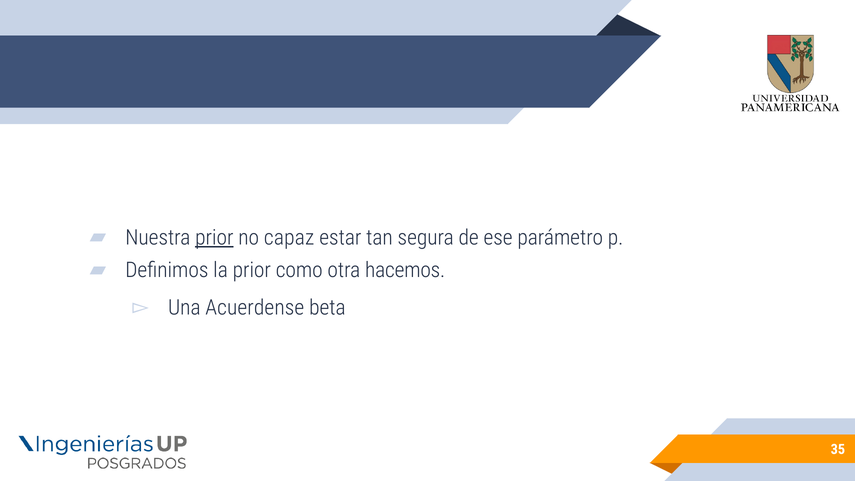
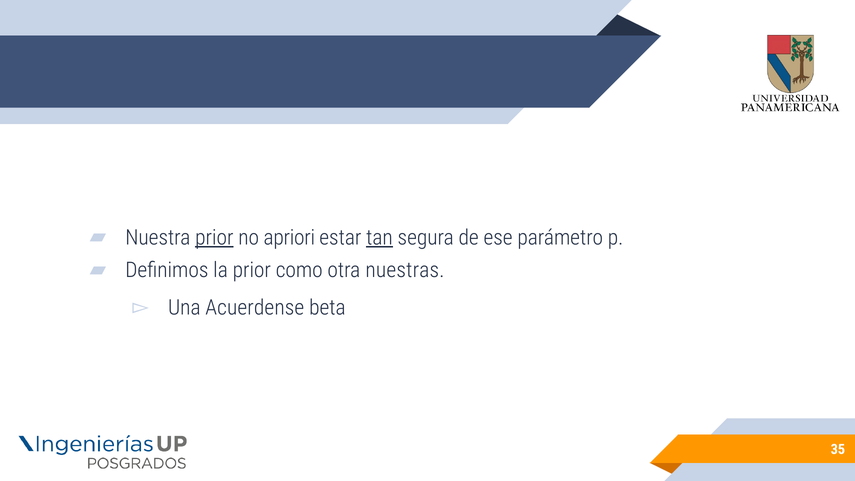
capaz: capaz -> apriori
tan underline: none -> present
hacemos: hacemos -> nuestras
